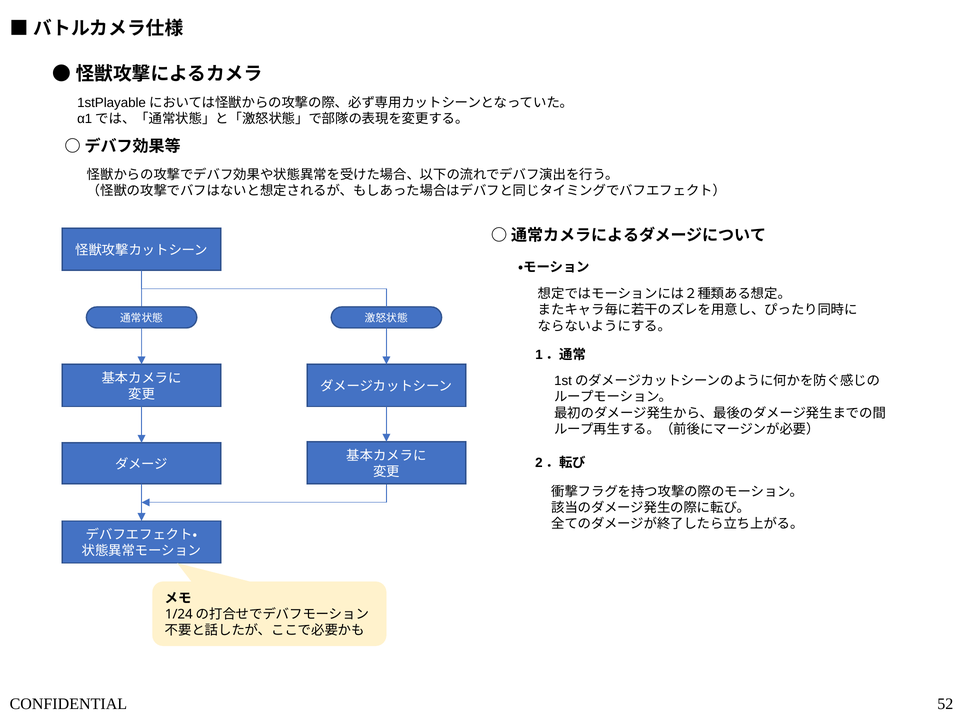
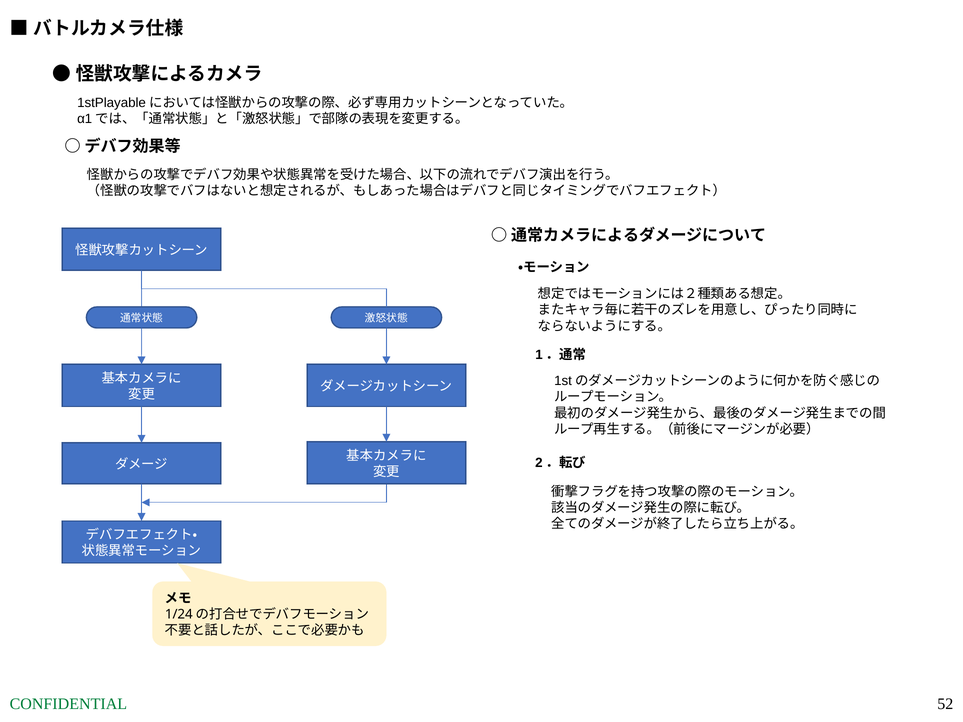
CONFIDENTIAL colour: black -> green
